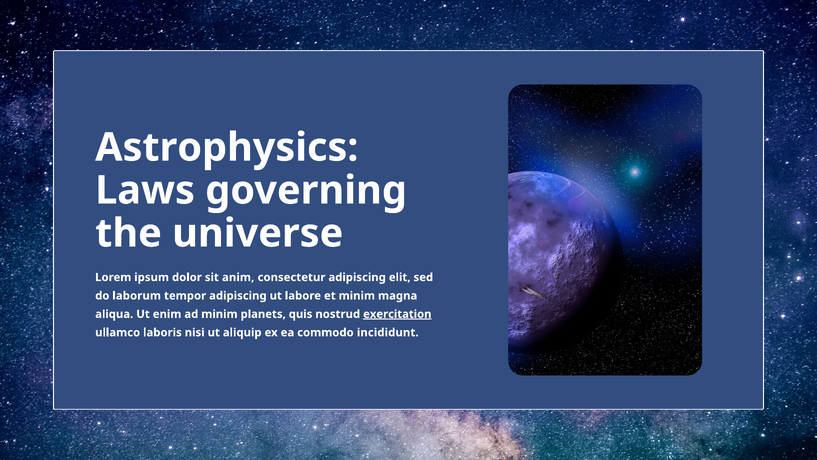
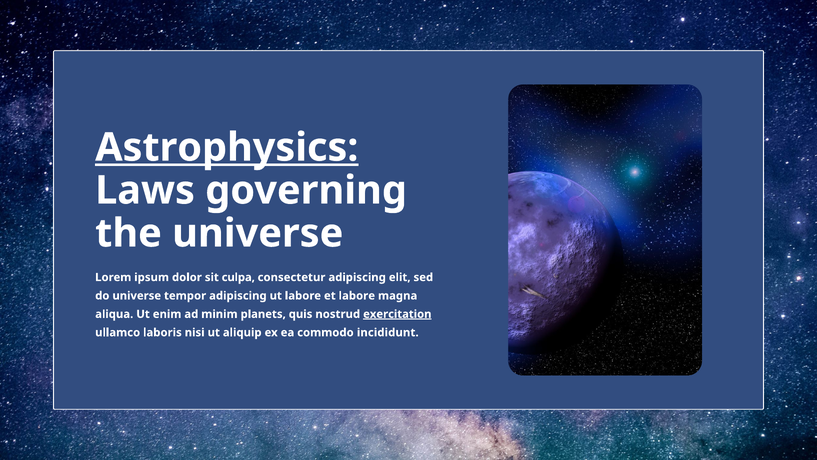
Astrophysics underline: none -> present
anim: anim -> culpa
do laborum: laborum -> universe
et minim: minim -> labore
